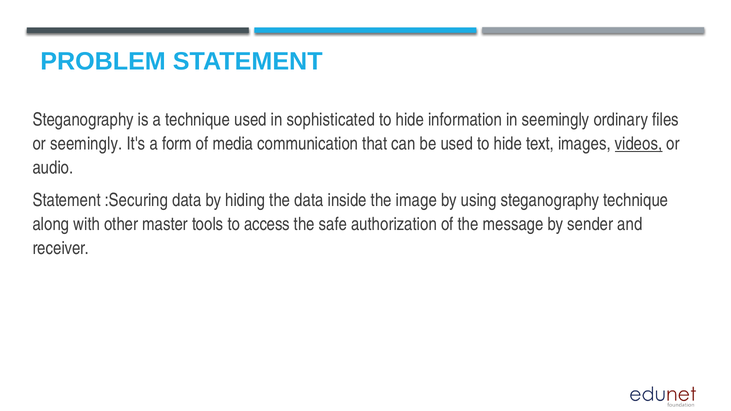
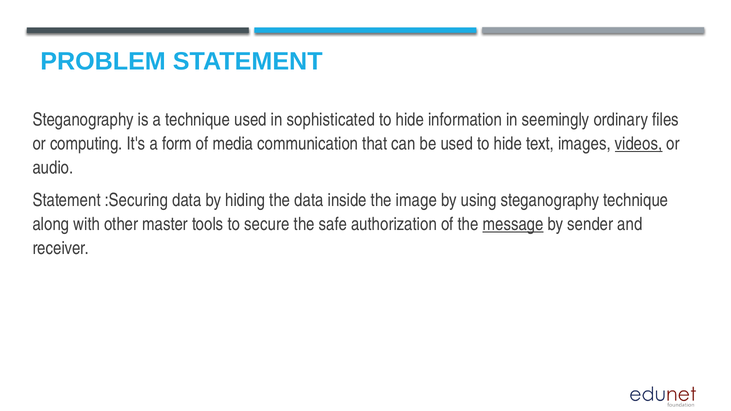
or seemingly: seemingly -> computing
access: access -> secure
message underline: none -> present
